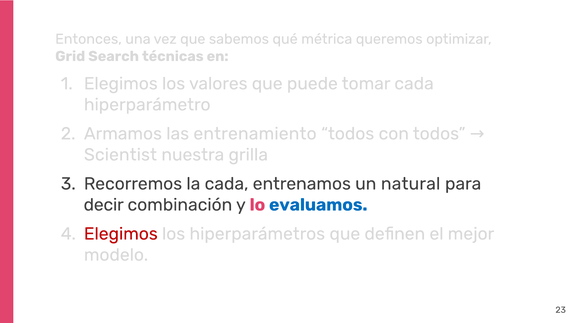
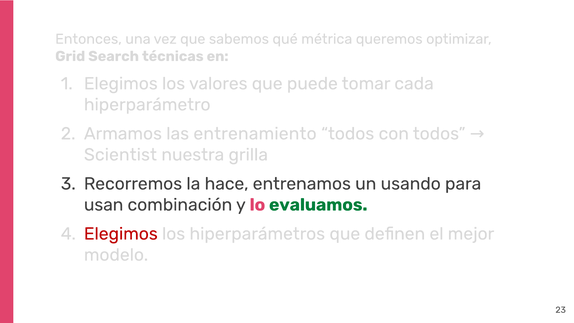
la cada: cada -> hace
natural: natural -> usando
decir: decir -> usan
evaluamos colour: blue -> green
